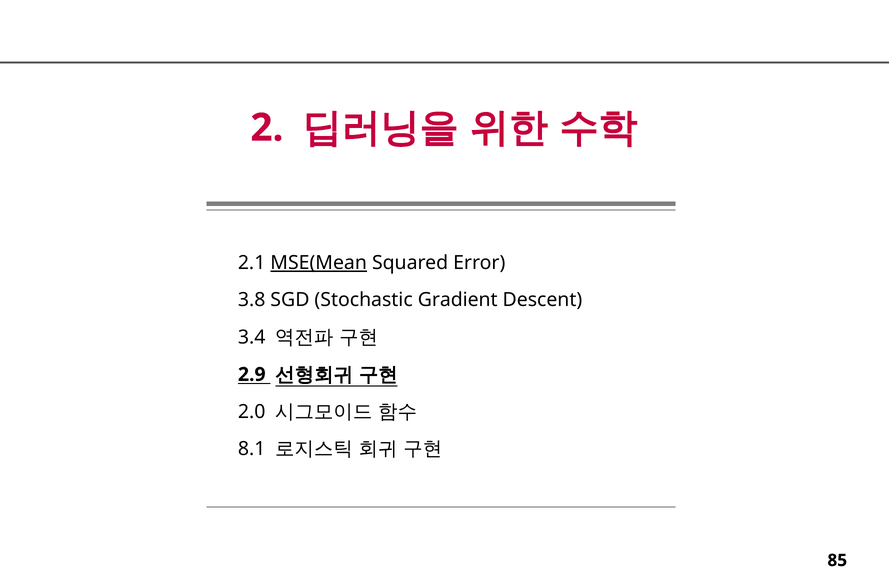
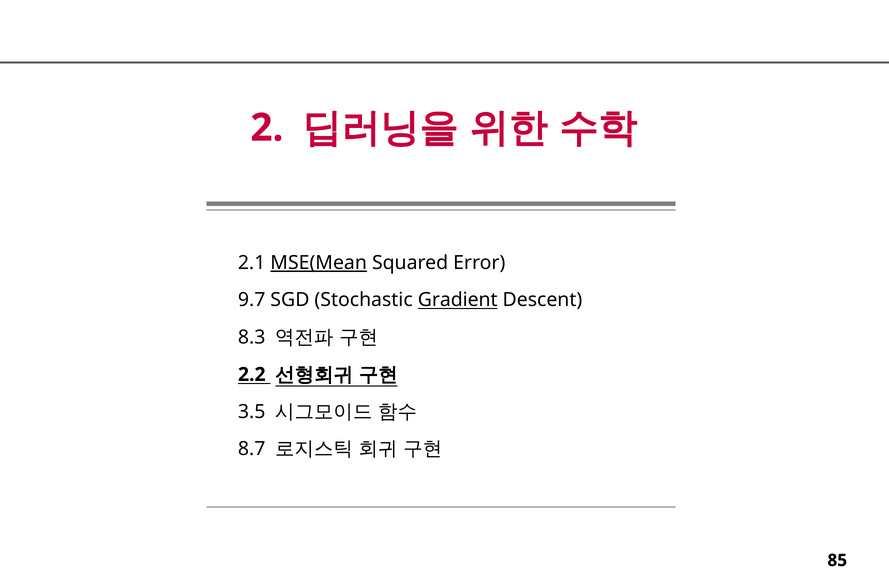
3.8: 3.8 -> 9.7
Gradient underline: none -> present
3.4: 3.4 -> 8.3
2.9: 2.9 -> 2.2
2.0: 2.0 -> 3.5
8.1: 8.1 -> 8.7
